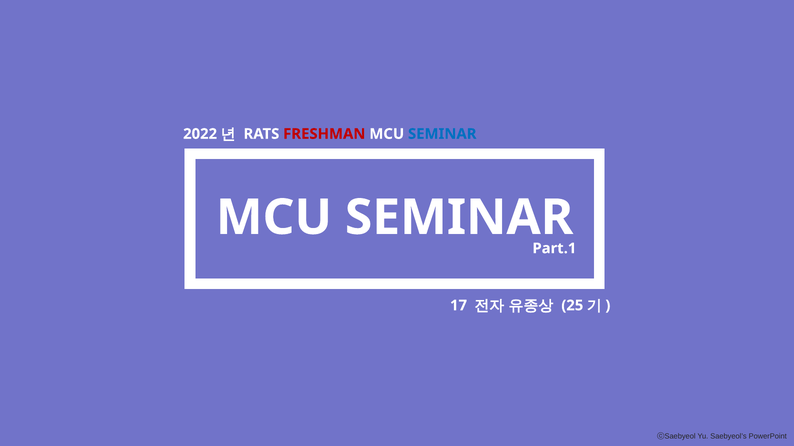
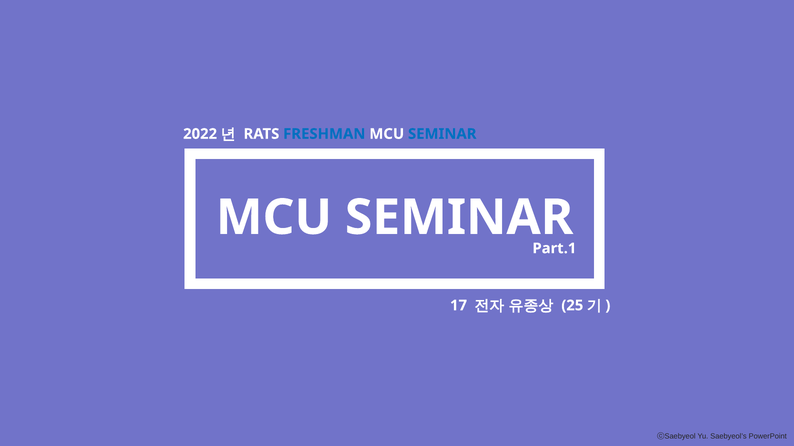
FRESHMAN colour: red -> blue
